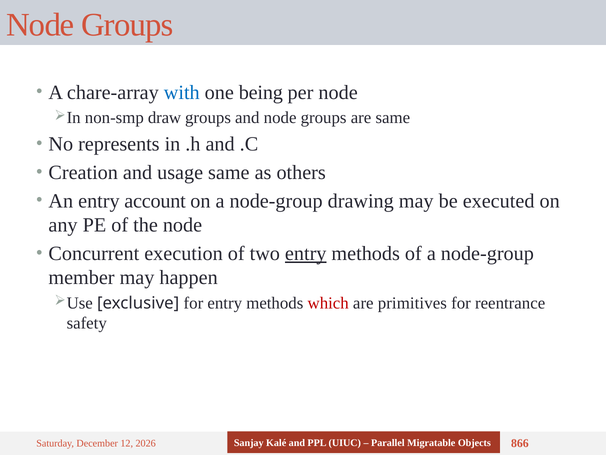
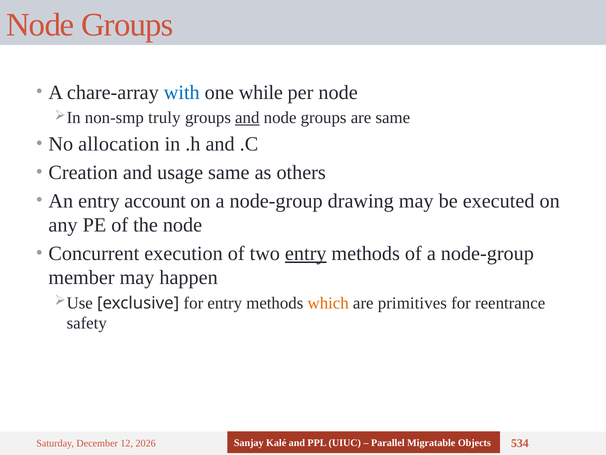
being: being -> while
draw: draw -> truly
and at (247, 118) underline: none -> present
represents: represents -> allocation
which colour: red -> orange
866: 866 -> 534
